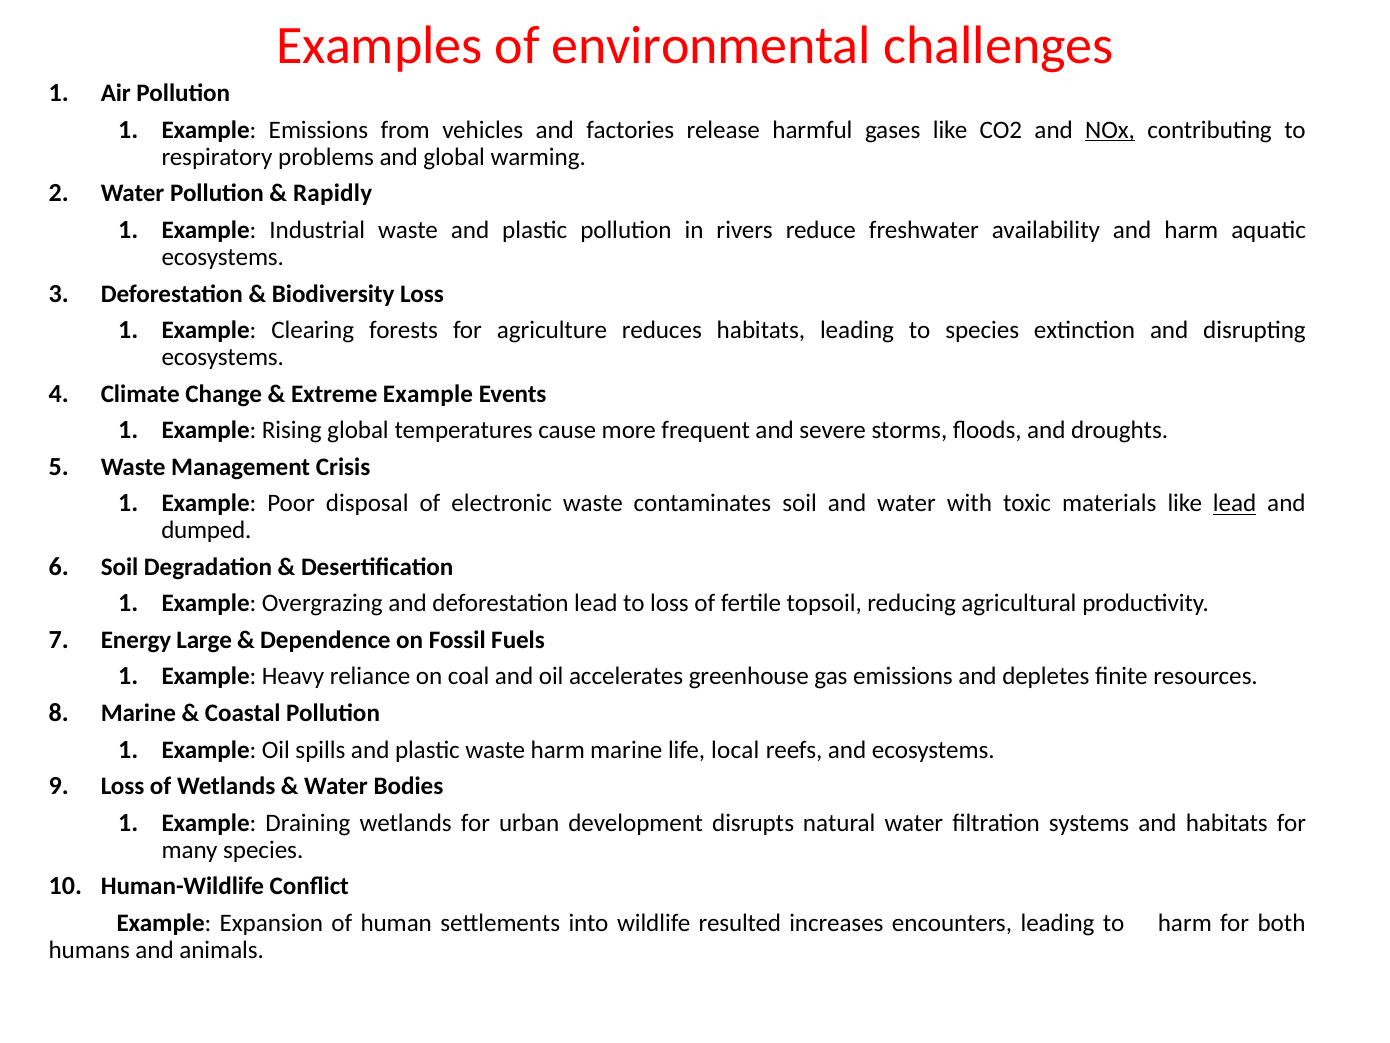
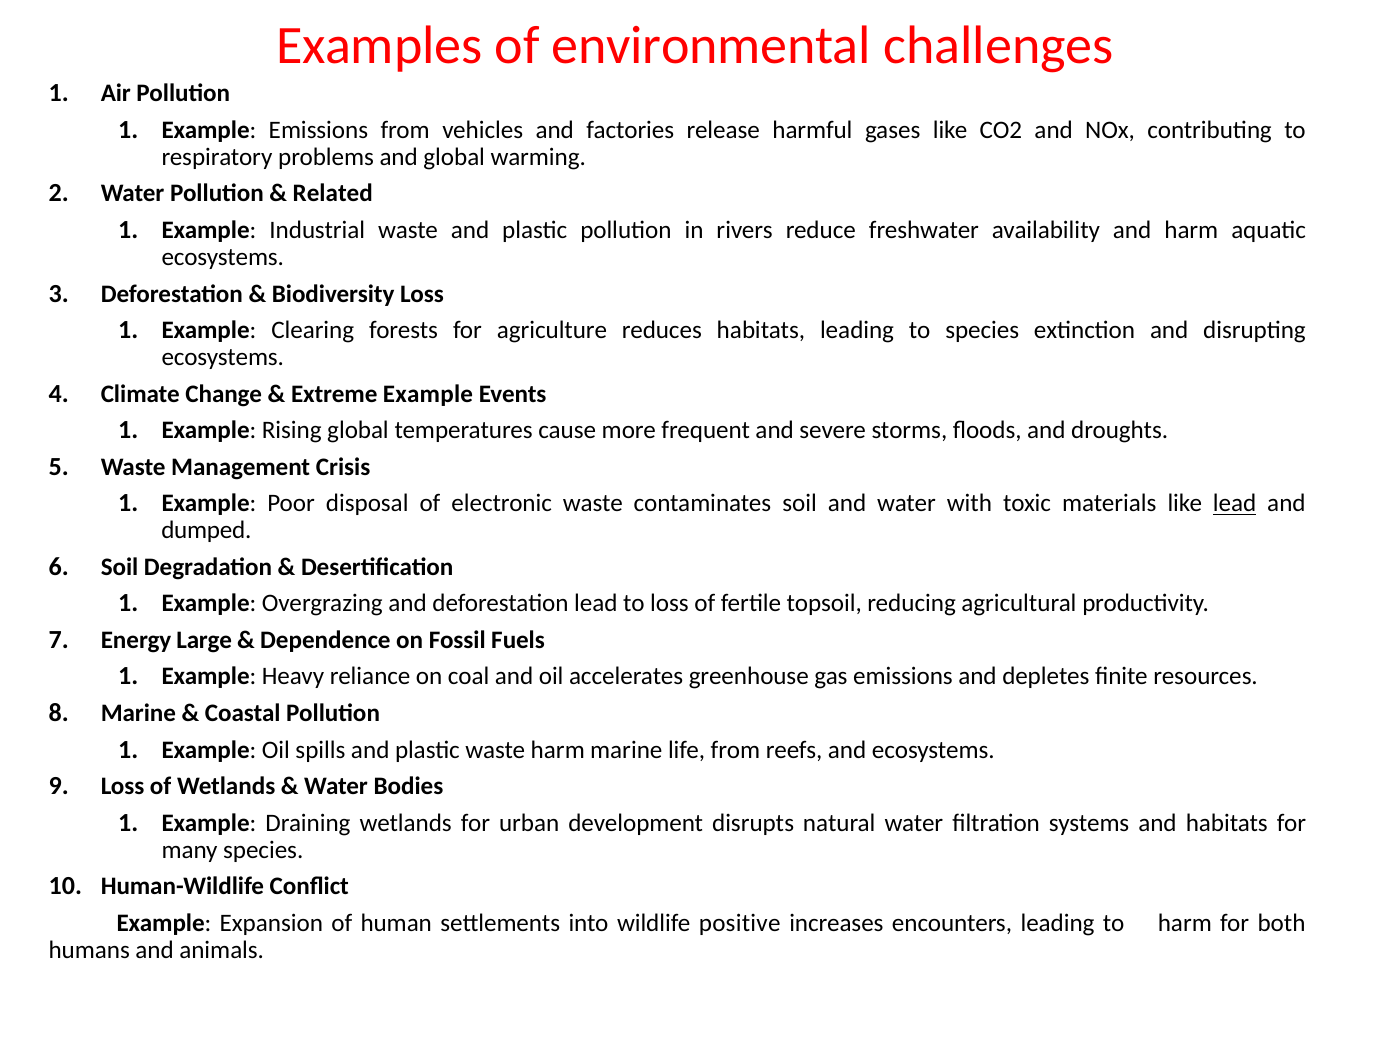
NOx underline: present -> none
Rapidly: Rapidly -> Related
life local: local -> from
resulted: resulted -> positive
